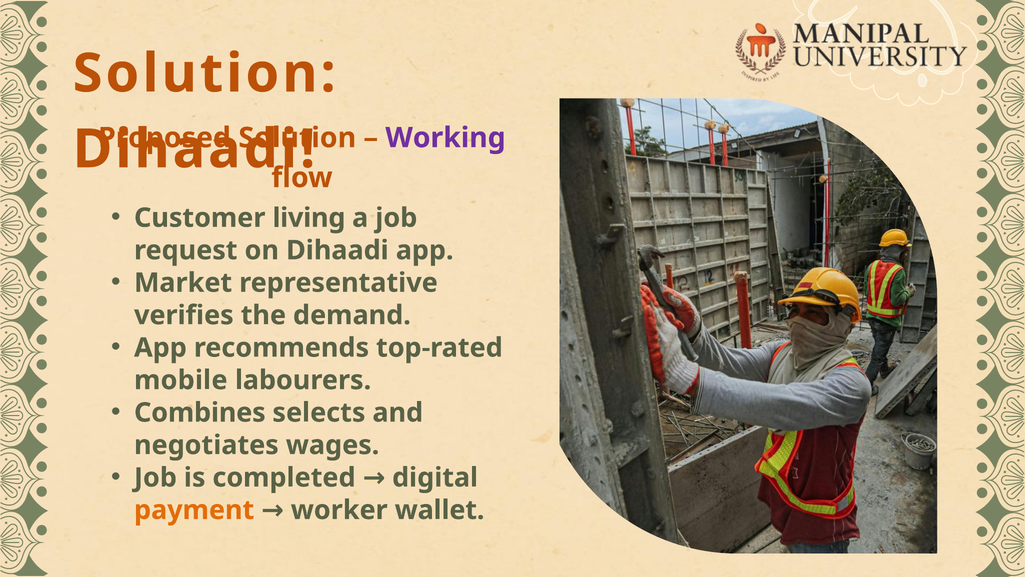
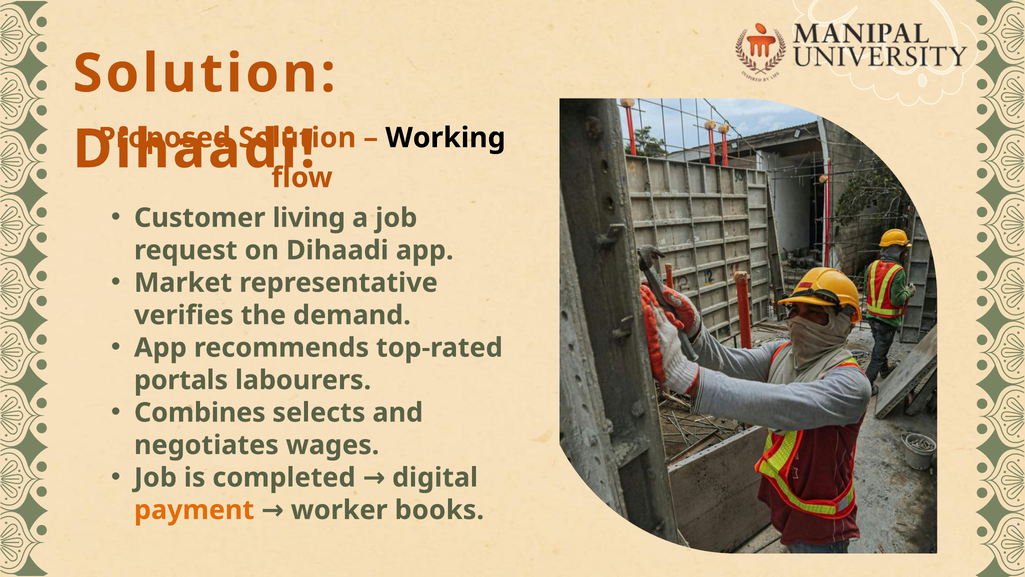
Working colour: purple -> black
mobile: mobile -> portals
wallet: wallet -> books
